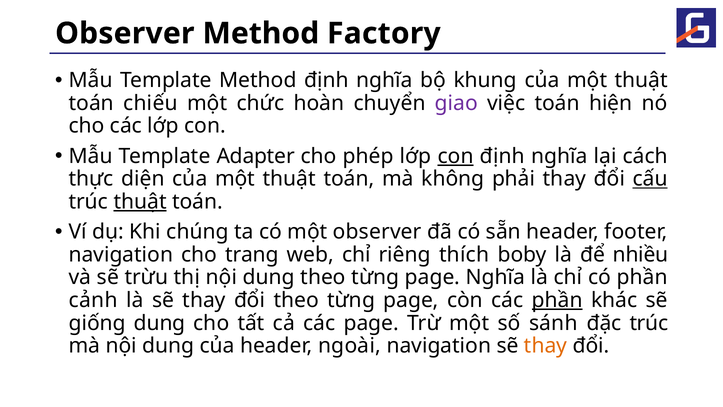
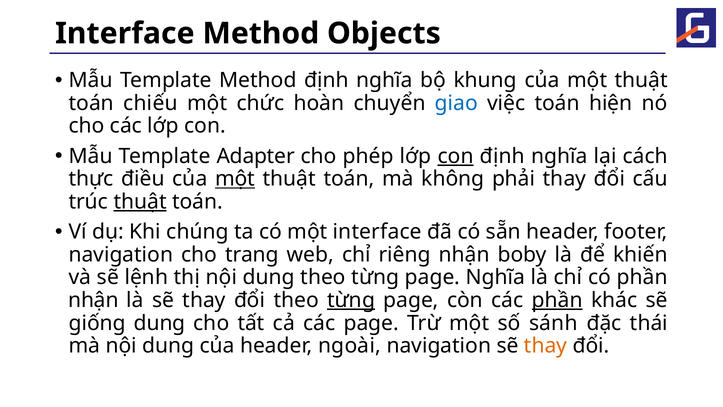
Observer at (125, 33): Observer -> Interface
Factory: Factory -> Objects
giao colour: purple -> blue
diện: diện -> điều
một at (235, 179) underline: none -> present
cấu underline: present -> none
một observer: observer -> interface
riêng thích: thích -> nhận
nhiều: nhiều -> khiến
trừu: trừu -> lệnh
cảnh at (93, 300): cảnh -> nhận
từng at (351, 300) underline: none -> present
đặc trúc: trúc -> thái
